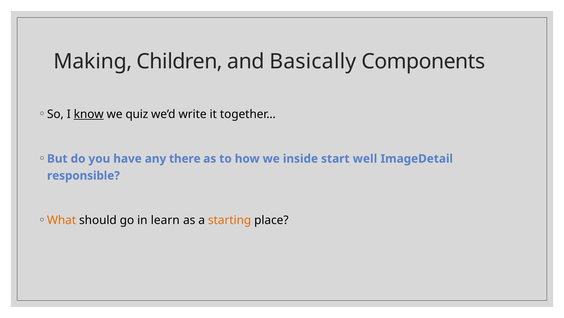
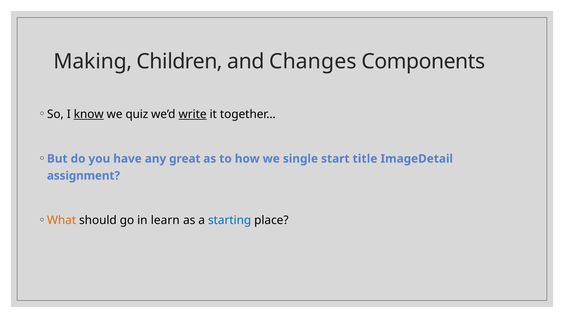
Basically: Basically -> Changes
write underline: none -> present
there: there -> great
inside: inside -> single
well: well -> title
responsible: responsible -> assignment
starting colour: orange -> blue
